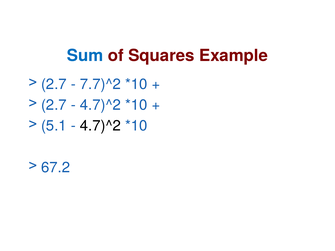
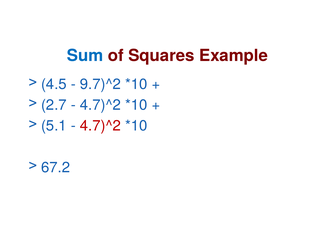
2.7 at (54, 84): 2.7 -> 4.5
7.7)^2: 7.7)^2 -> 9.7)^2
4.7)^2 at (100, 126) colour: black -> red
